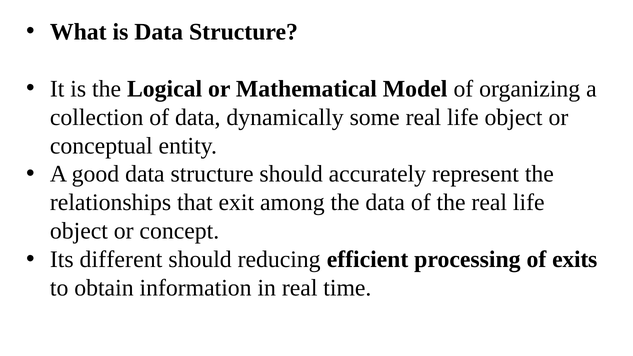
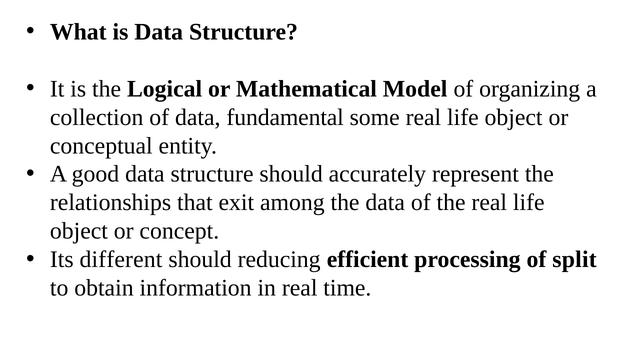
dynamically: dynamically -> fundamental
exits: exits -> split
